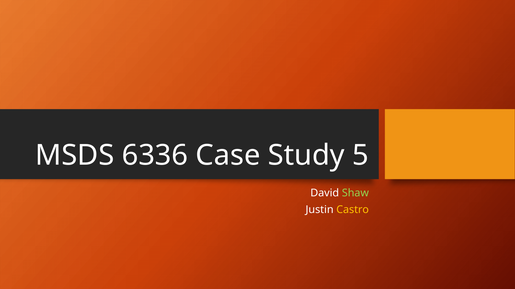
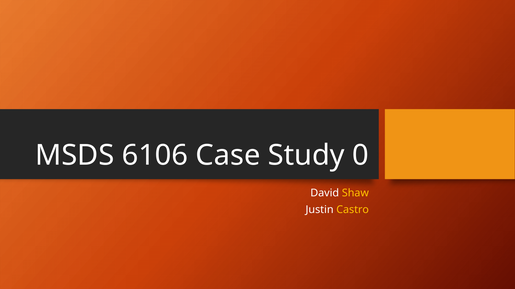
6336: 6336 -> 6106
5: 5 -> 0
Shaw colour: light green -> yellow
